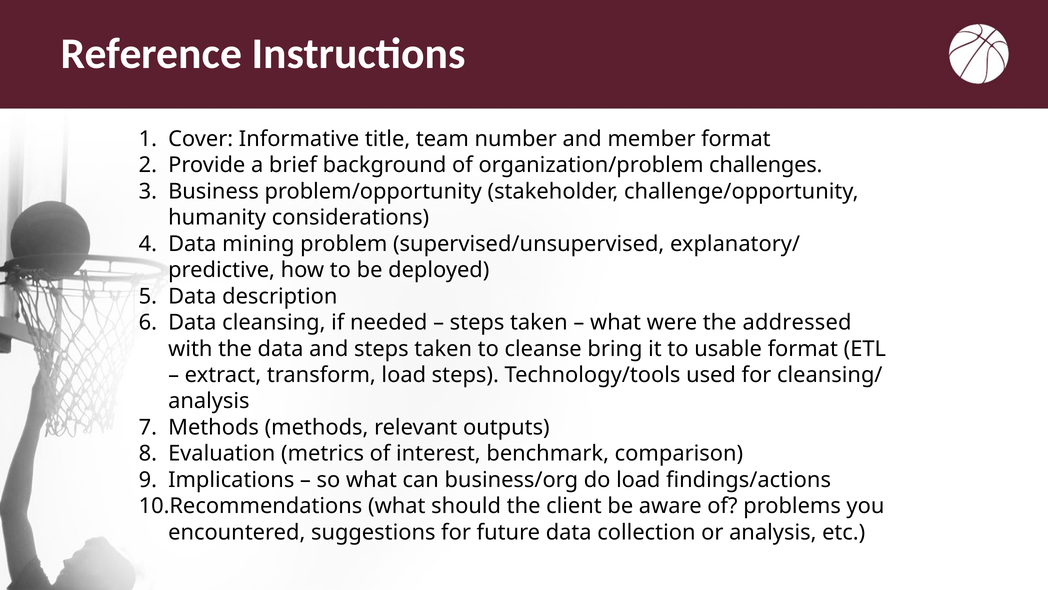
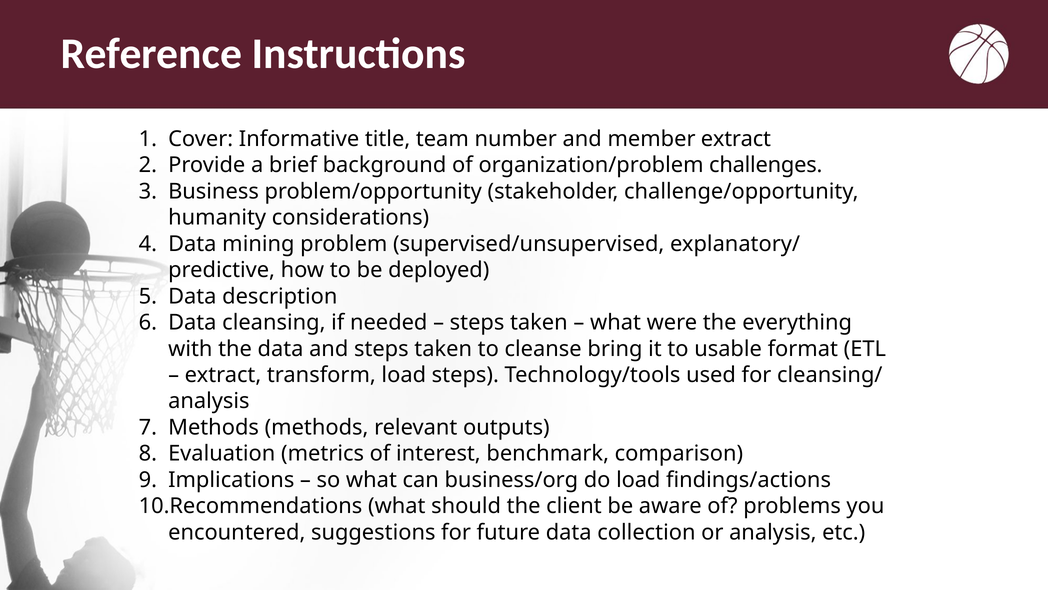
member format: format -> extract
addressed: addressed -> everything
